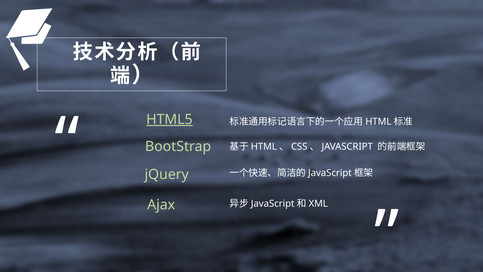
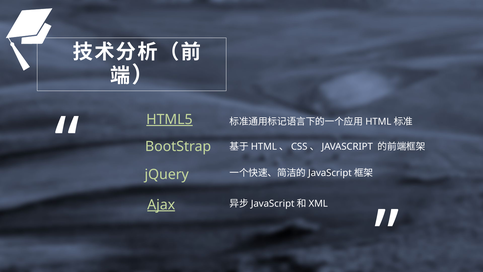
Ajax underline: none -> present
